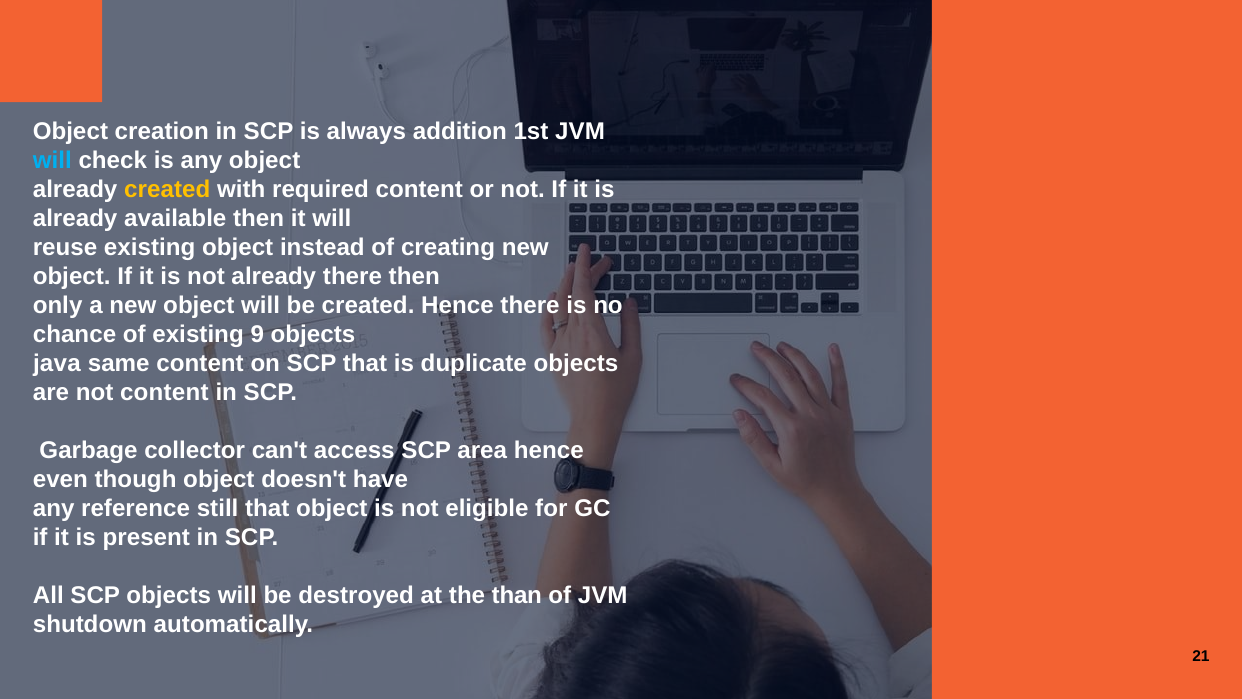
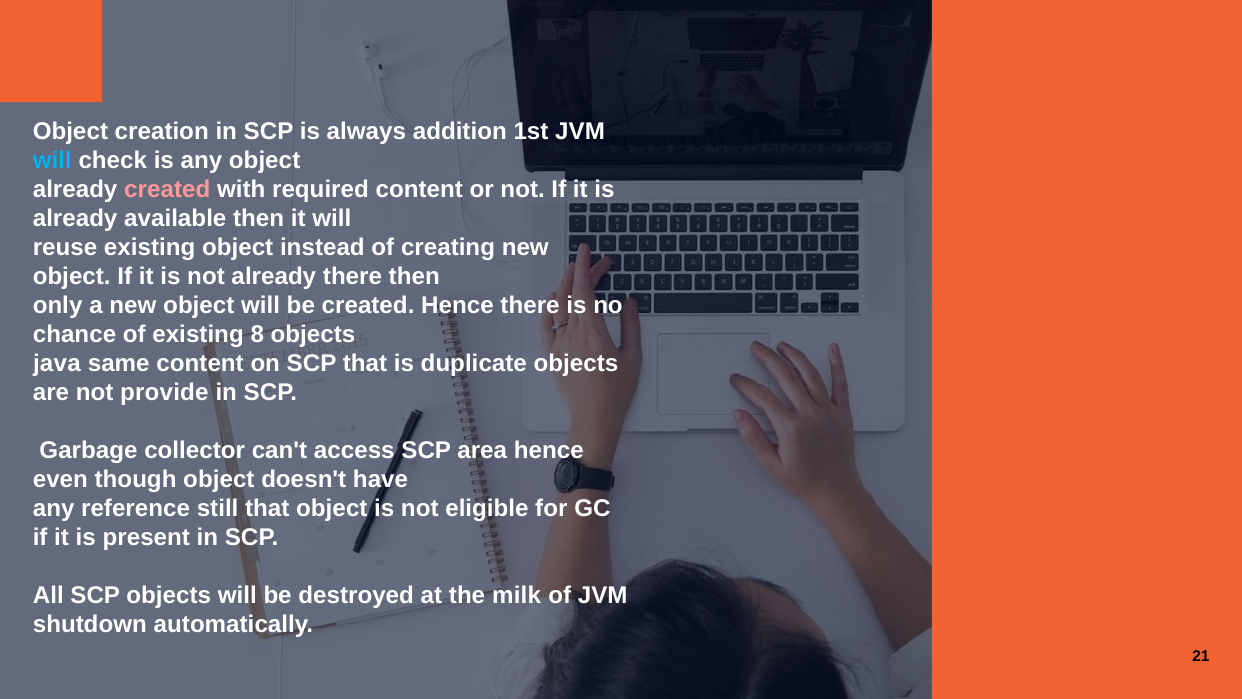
created at (167, 189) colour: yellow -> pink
9: 9 -> 8
not content: content -> provide
than: than -> milk
